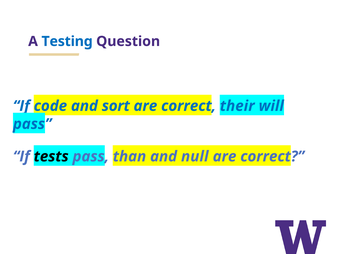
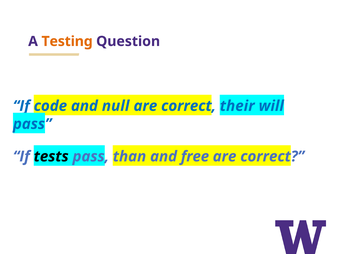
Testing colour: blue -> orange
sort: sort -> null
null: null -> free
